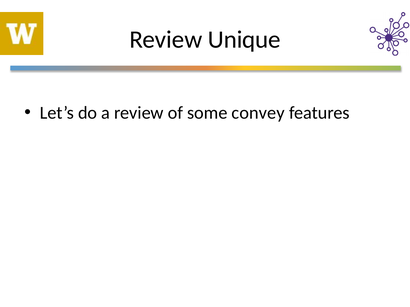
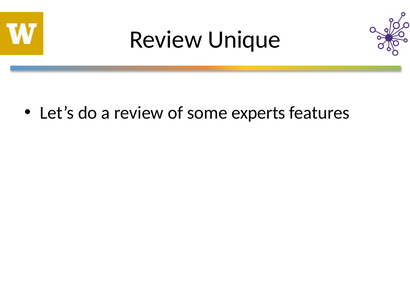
convey: convey -> experts
